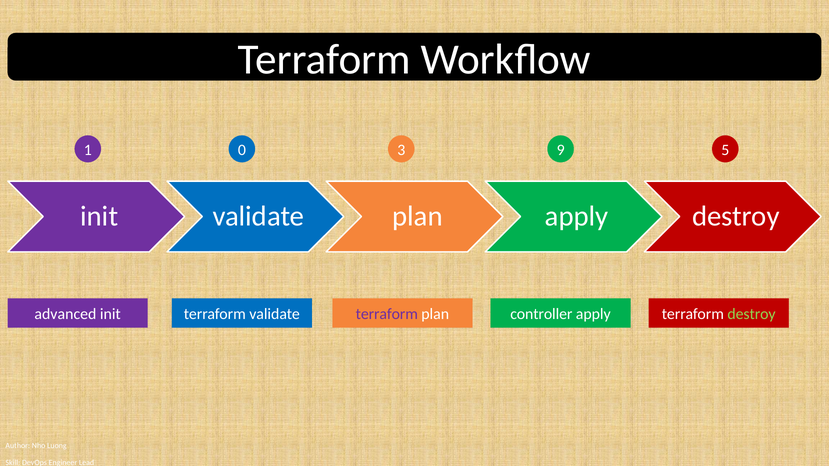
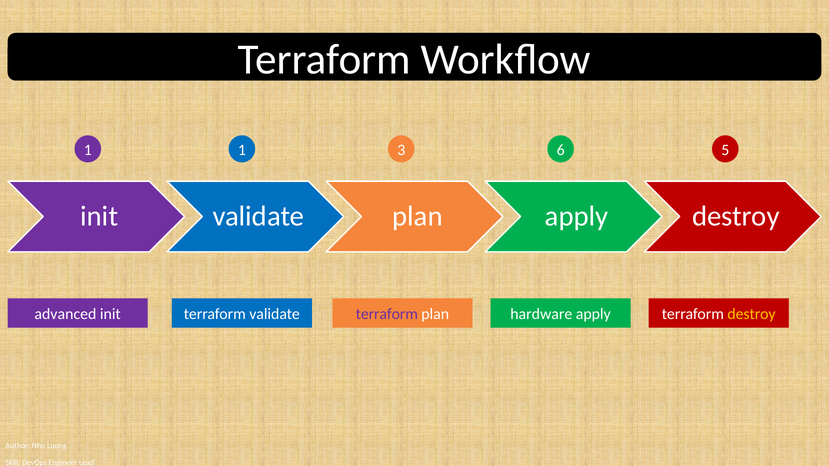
1 0: 0 -> 1
9: 9 -> 6
controller: controller -> hardware
destroy at (752, 314) colour: light green -> yellow
